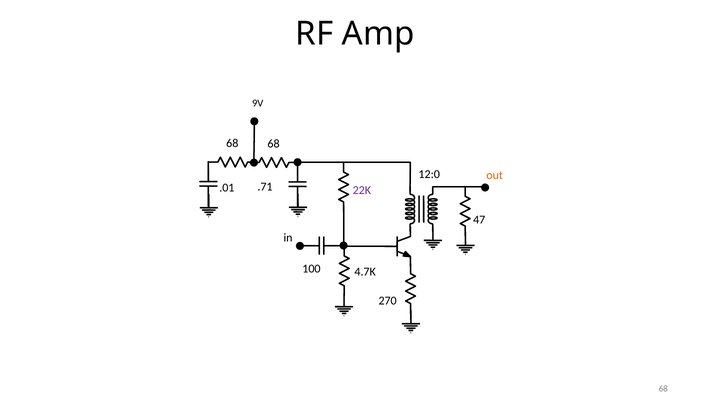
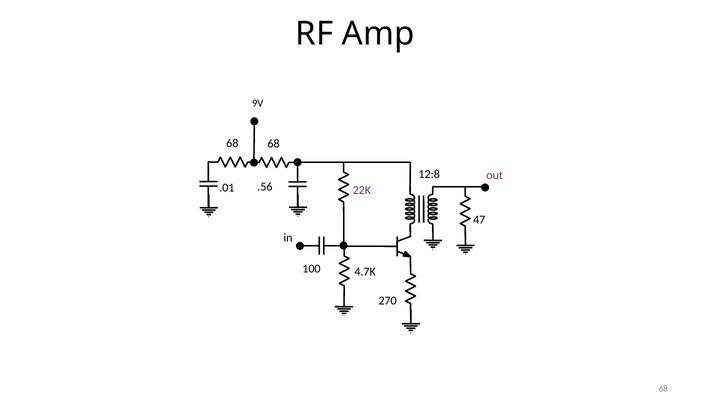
12:0: 12:0 -> 12:8
out colour: orange -> purple
.71: .71 -> .56
